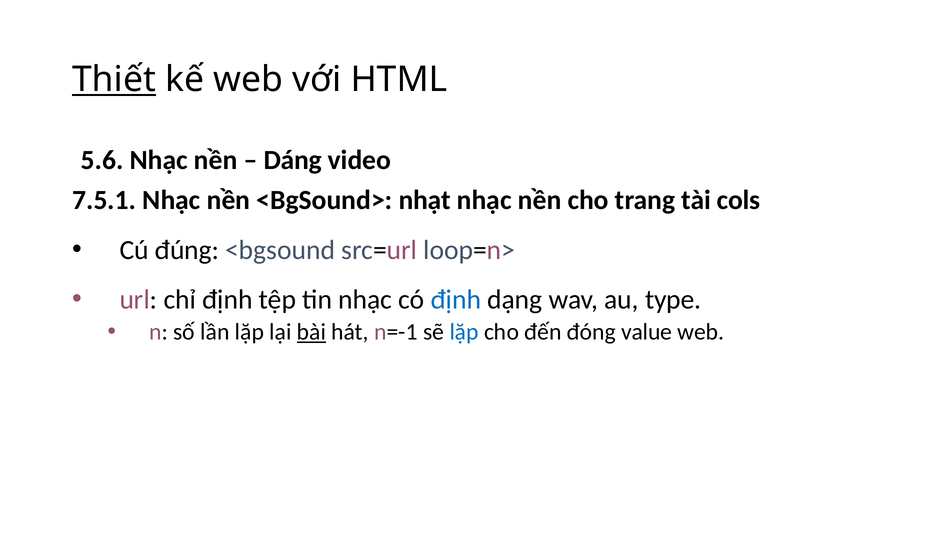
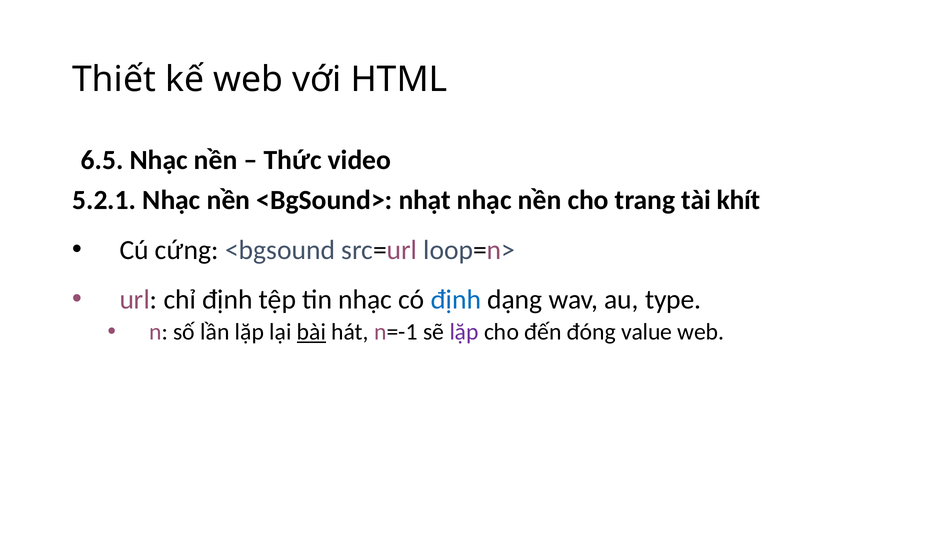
Thiết underline: present -> none
5.6: 5.6 -> 6.5
Dáng: Dáng -> Thức
7.5.1: 7.5.1 -> 5.2.1
cols: cols -> khít
đúng: đúng -> cứng
lặp at (464, 332) colour: blue -> purple
